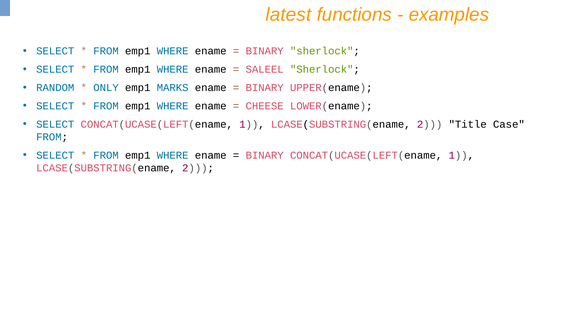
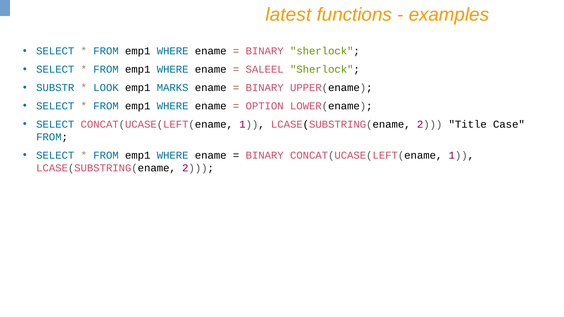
RANDOM: RANDOM -> SUBSTR
ONLY: ONLY -> LOOK
CHEESE: CHEESE -> OPTION
